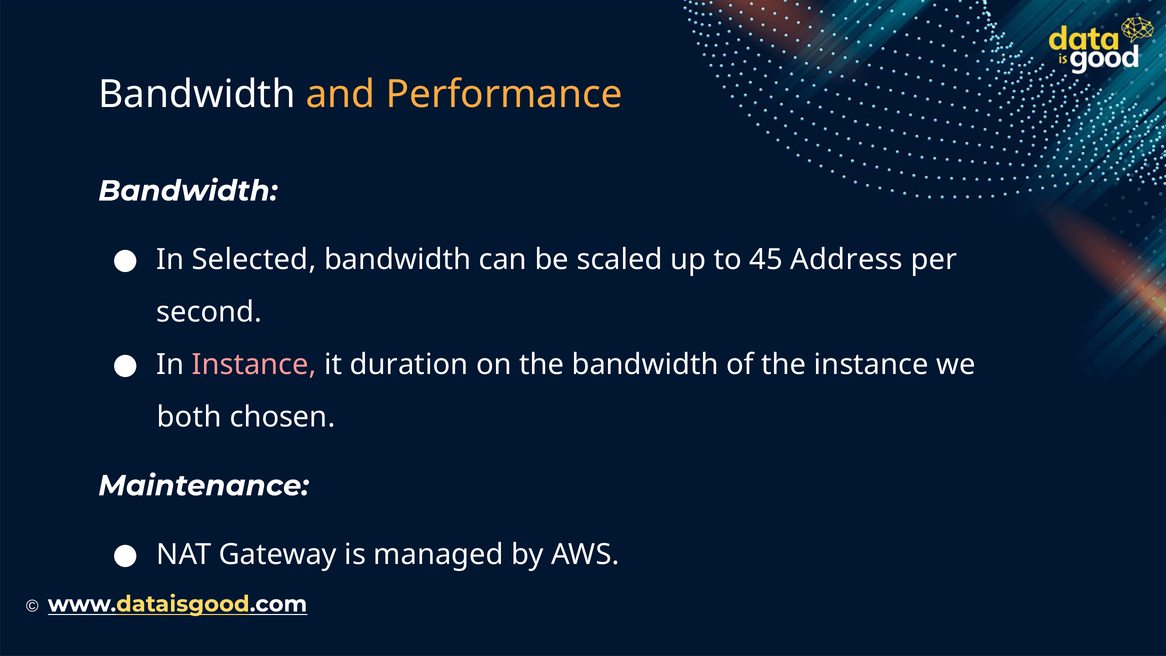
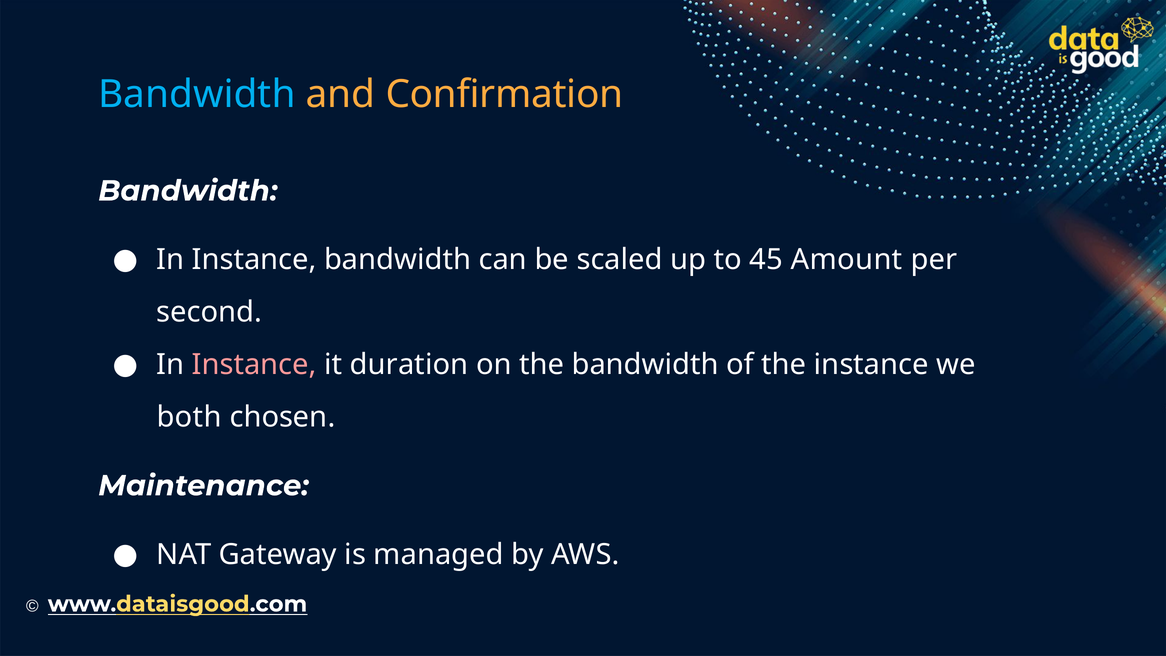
Bandwidth at (197, 94) colour: white -> light blue
Performance: Performance -> Confirmation
Selected at (254, 260): Selected -> Instance
Address: Address -> Amount
